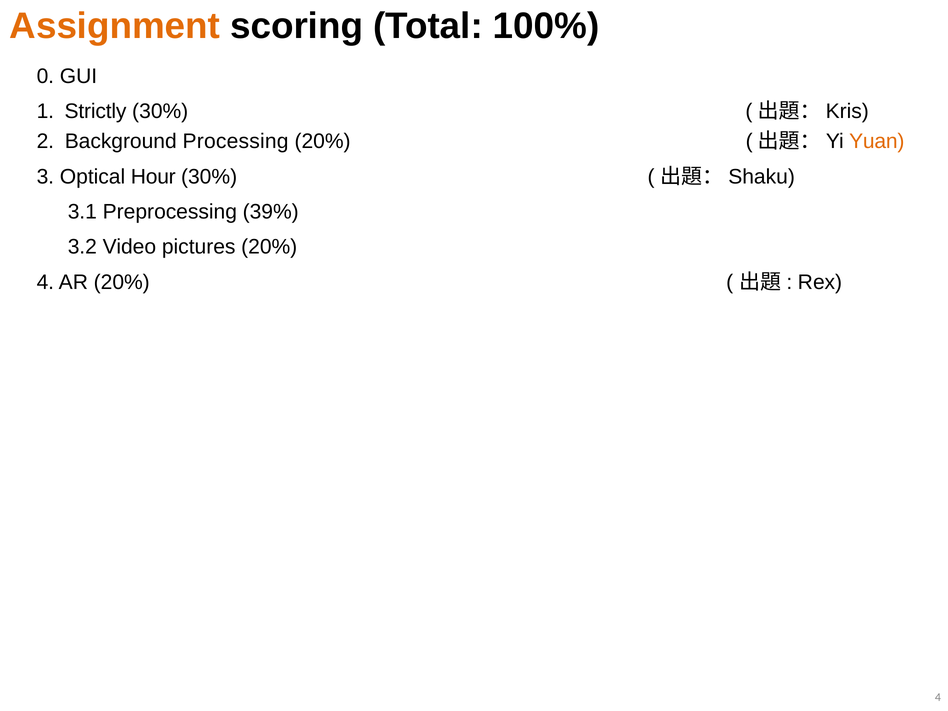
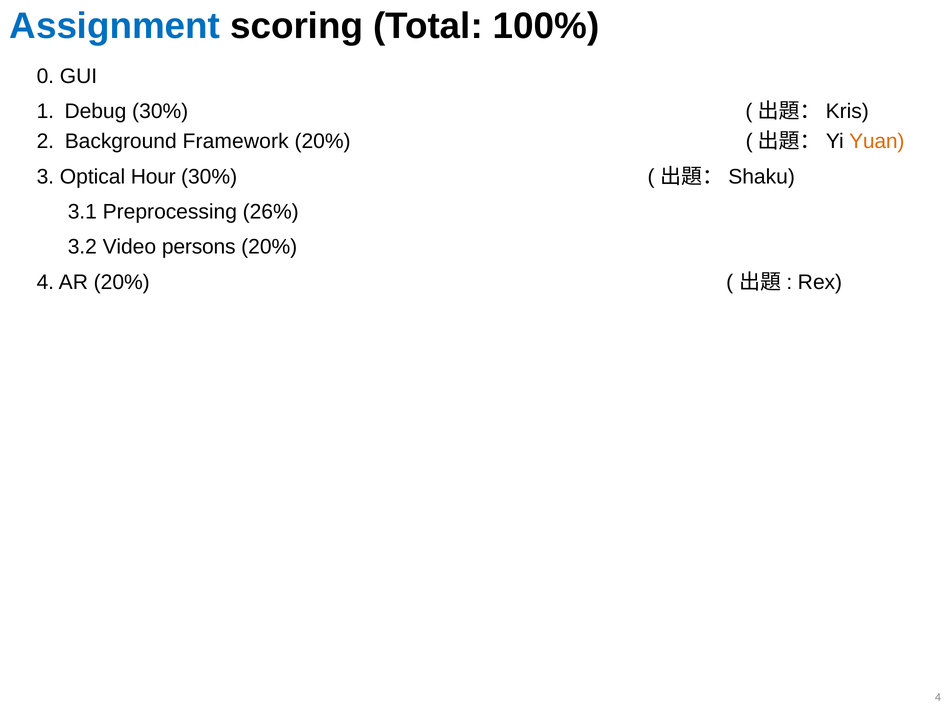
Assignment colour: orange -> blue
Strictly: Strictly -> Debug
Processing: Processing -> Framework
39%: 39% -> 26%
pictures: pictures -> persons
